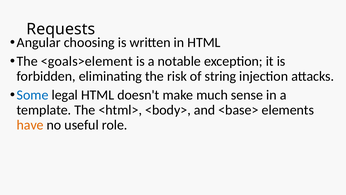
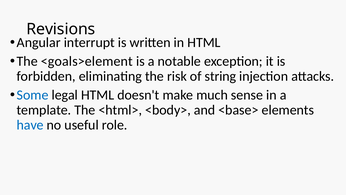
Requests: Requests -> Revisions
choosing: choosing -> interrupt
have colour: orange -> blue
